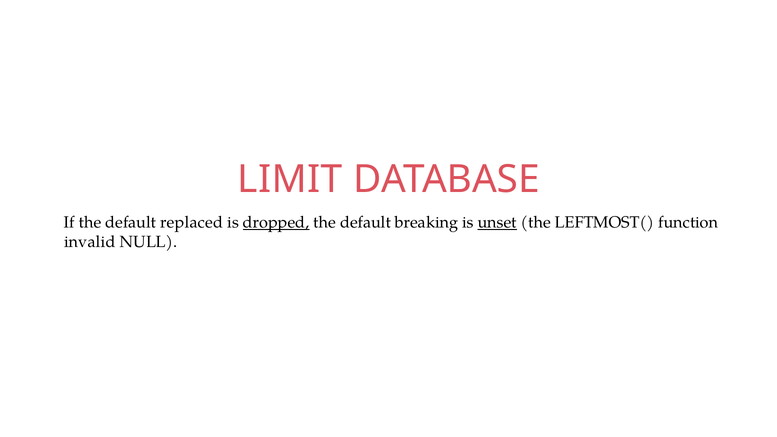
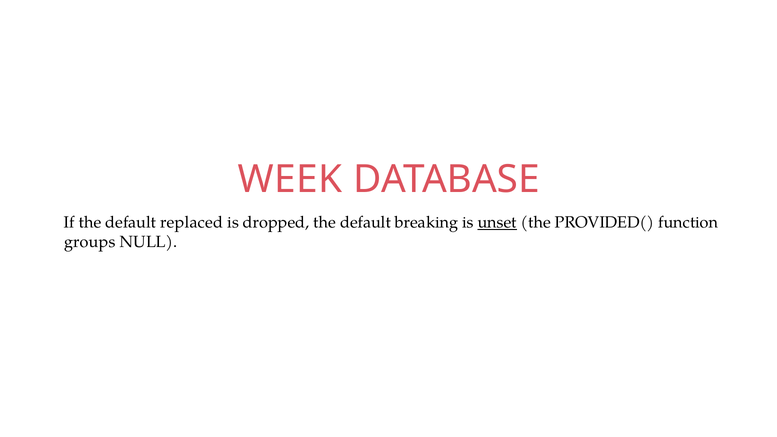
LIMIT: LIMIT -> WEEK
dropped underline: present -> none
LEFTMOST(: LEFTMOST( -> PROVIDED(
invalid: invalid -> groups
